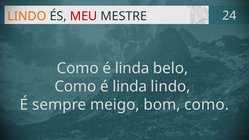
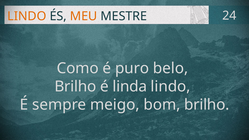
MEU colour: red -> orange
linda at (132, 68): linda -> puro
Como at (75, 87): Como -> Brilho
bom como: como -> brilho
